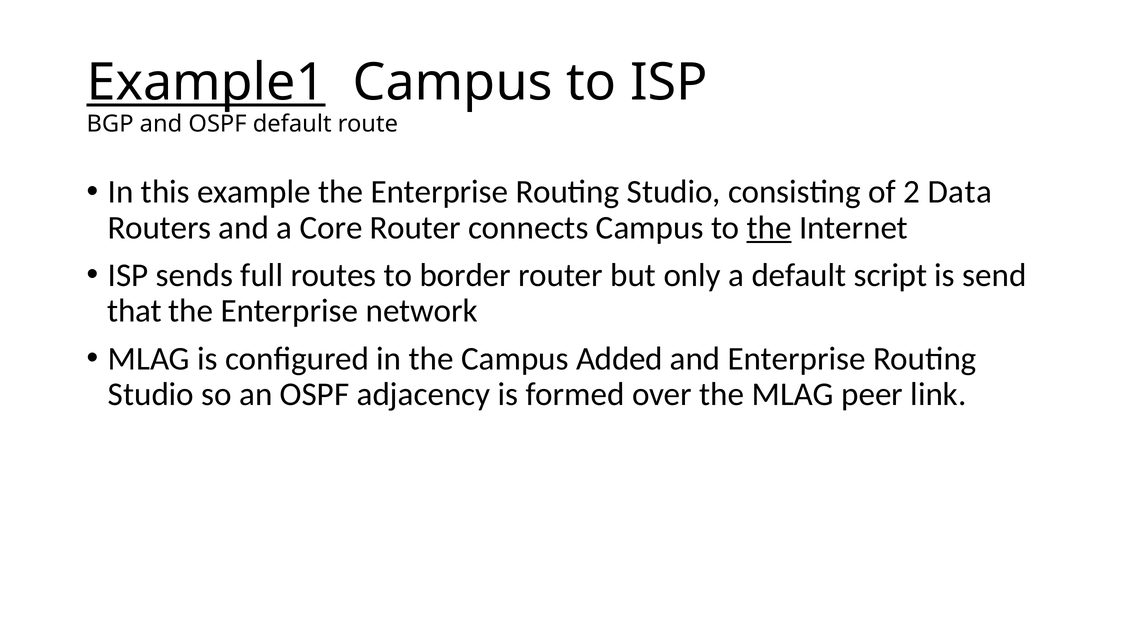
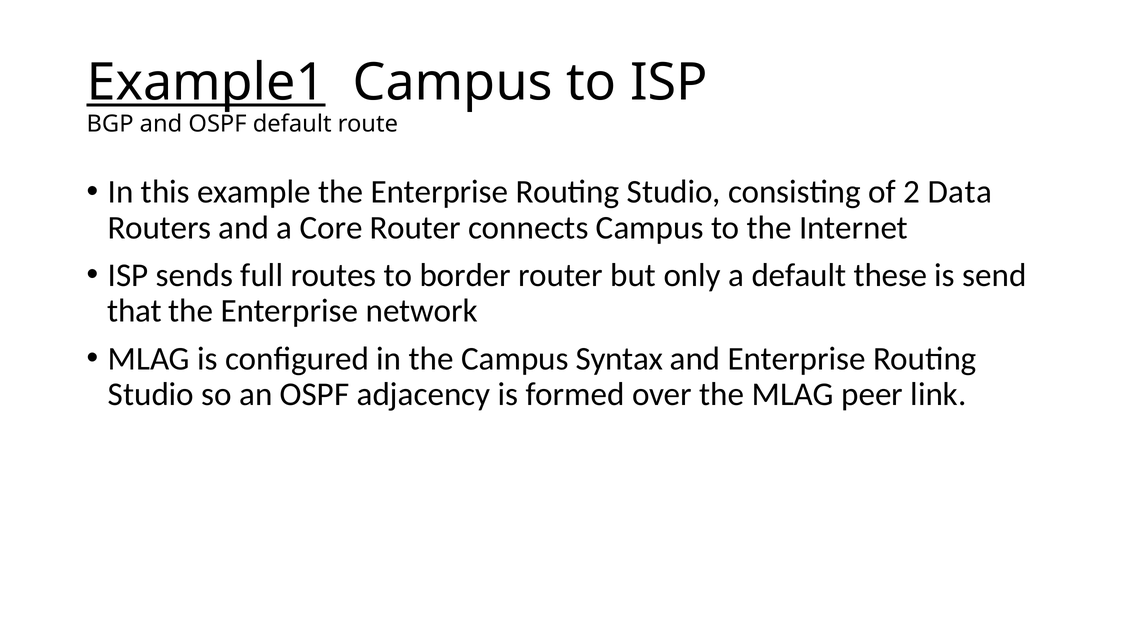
the at (769, 228) underline: present -> none
script: script -> these
Added: Added -> Syntax
